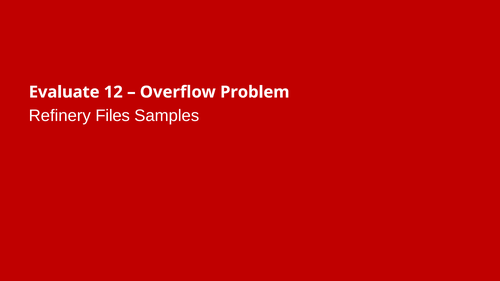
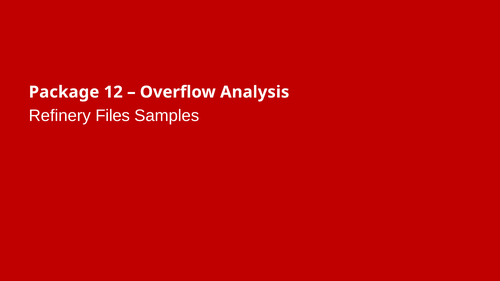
Evaluate: Evaluate -> Package
Problem: Problem -> Analysis
